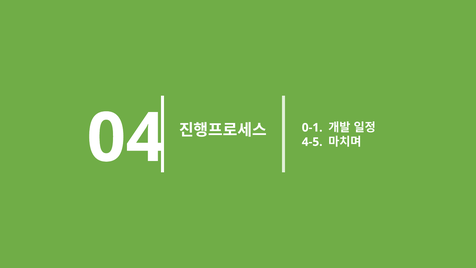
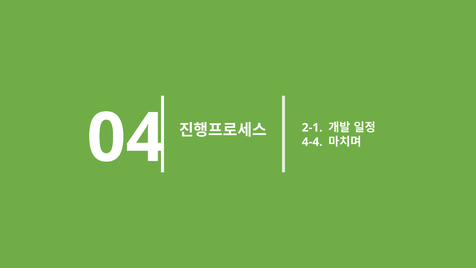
0-1: 0-1 -> 2-1
4-5: 4-5 -> 4-4
